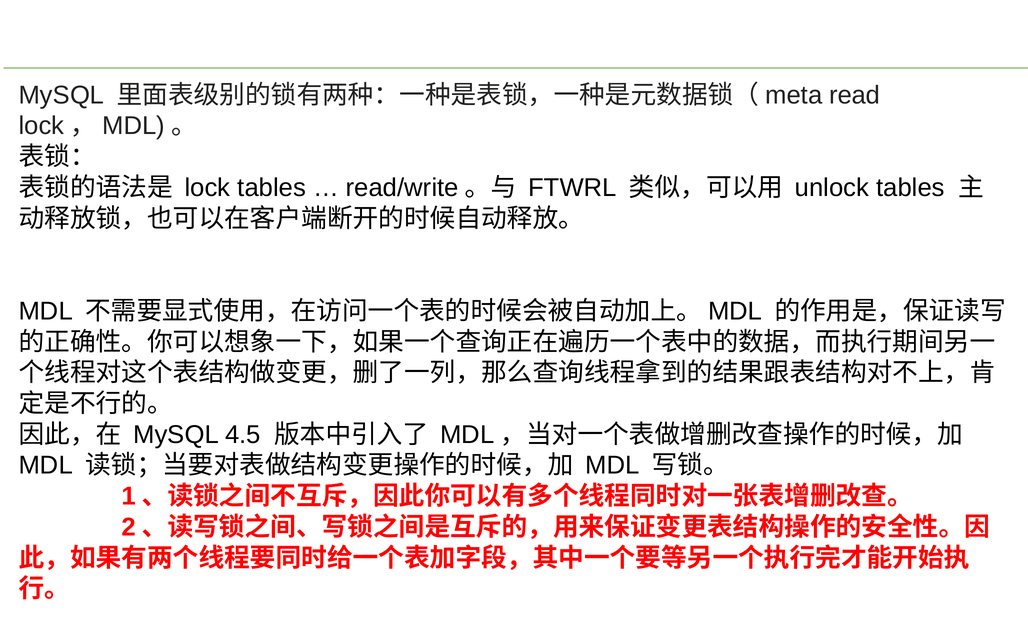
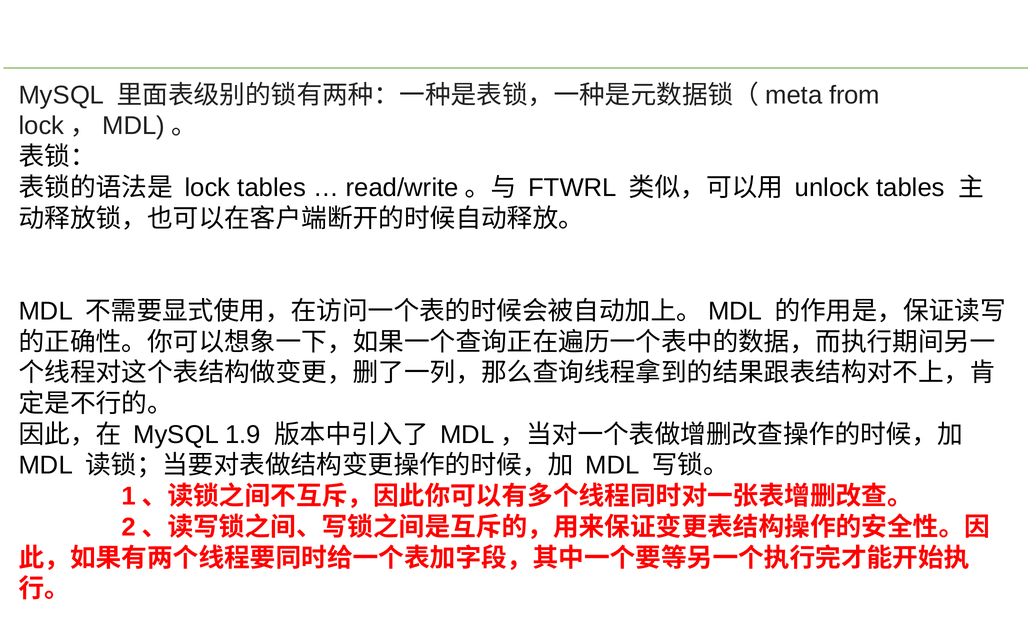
read: read -> from
4.5: 4.5 -> 1.9
